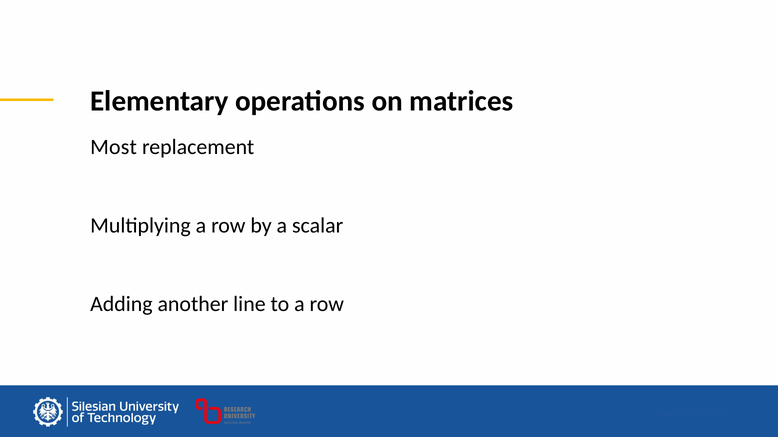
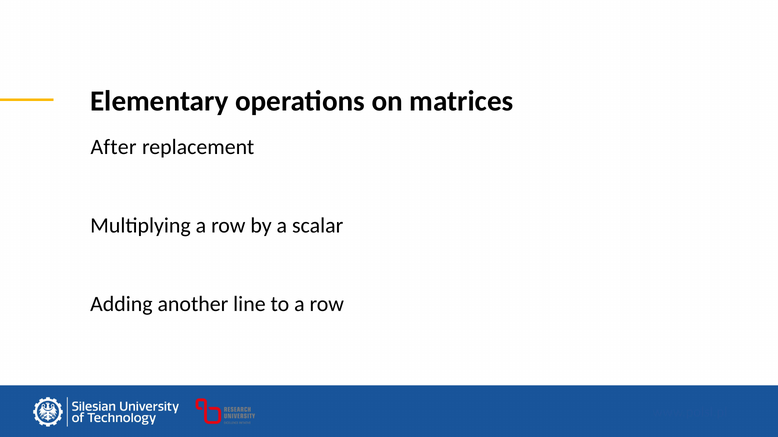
Most: Most -> After
